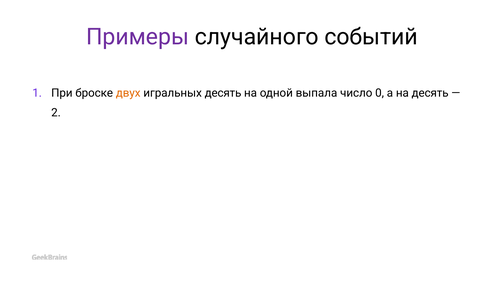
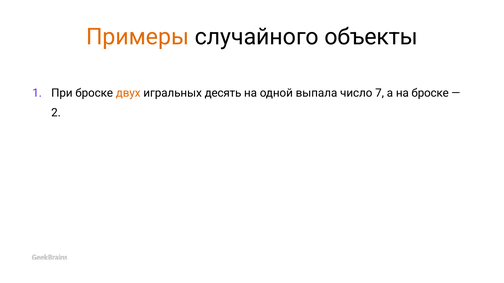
Примеры colour: purple -> orange
событий: событий -> объекты
0: 0 -> 7
на десять: десять -> броске
